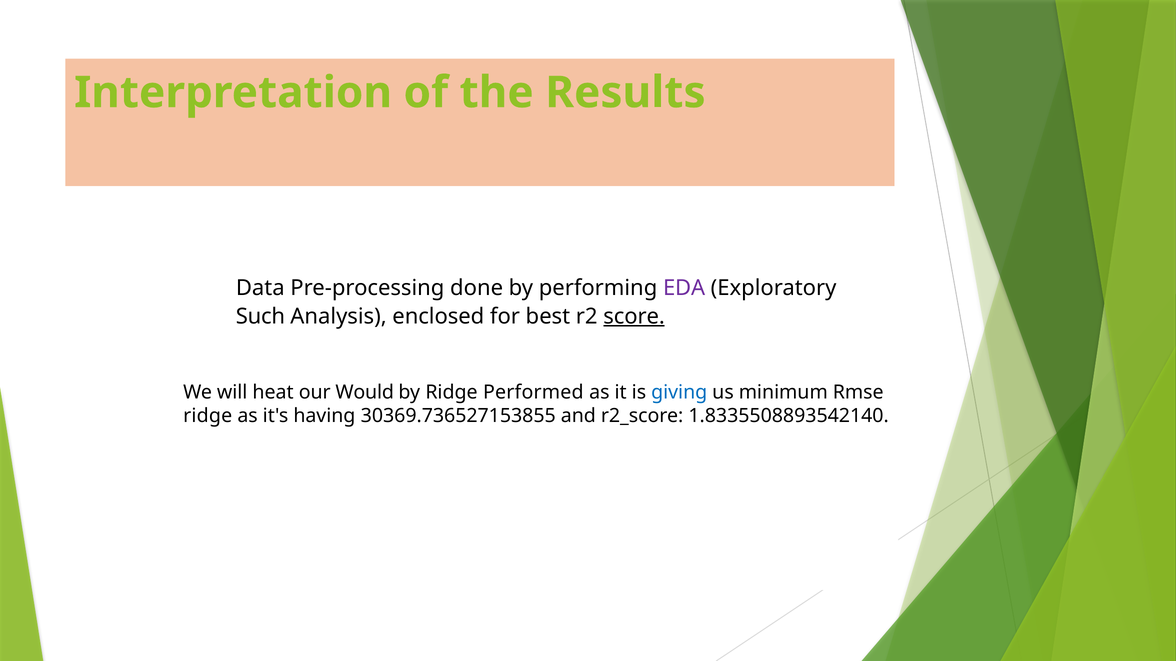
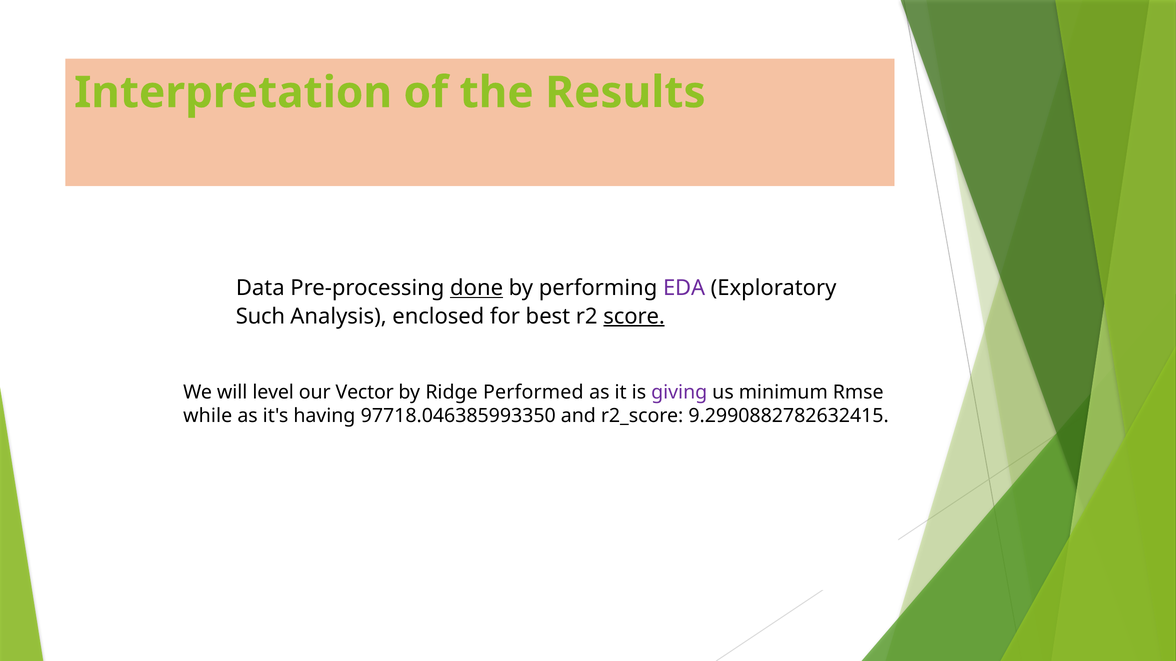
done underline: none -> present
heat: heat -> level
Would: Would -> Vector
giving colour: blue -> purple
ridge at (208, 416): ridge -> while
30369.736527153855: 30369.736527153855 -> 97718.046385993350
1.8335508893542140: 1.8335508893542140 -> 9.2990882782632415
